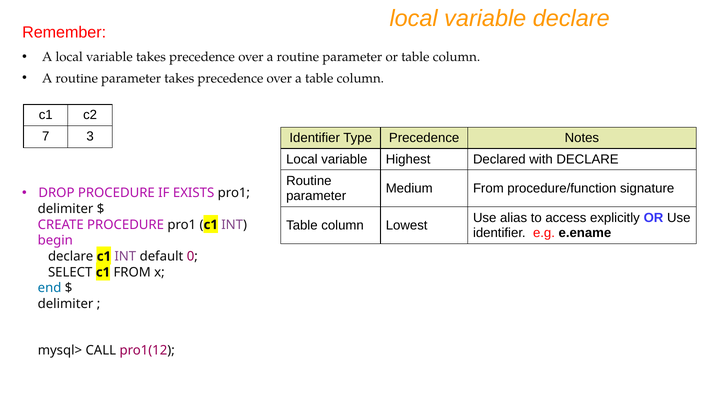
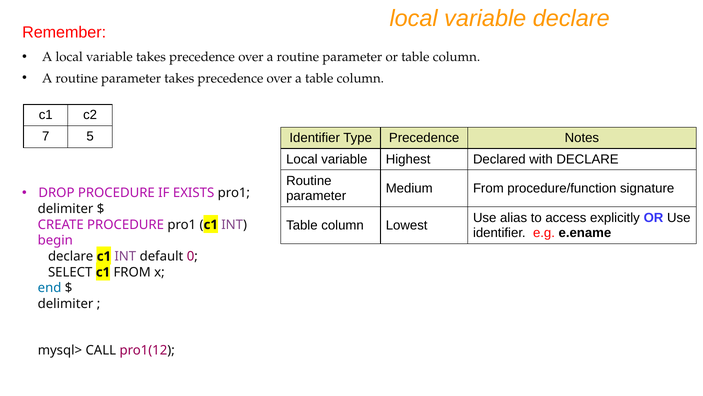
3: 3 -> 5
